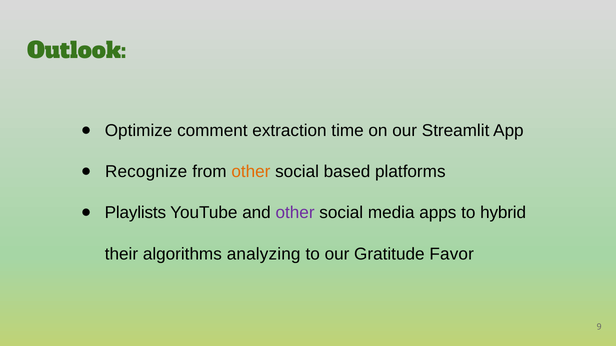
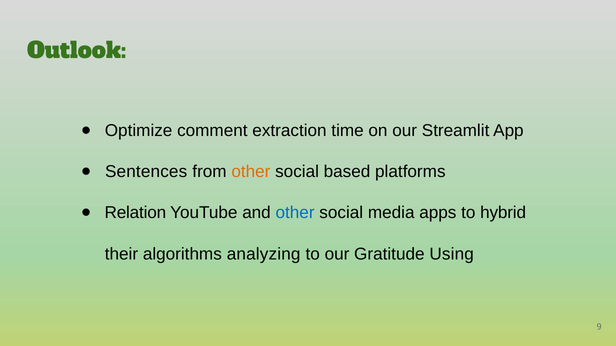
Recognize: Recognize -> Sentences
Playlists: Playlists -> Relation
other at (295, 213) colour: purple -> blue
Favor: Favor -> Using
